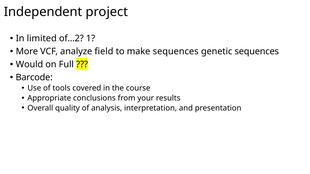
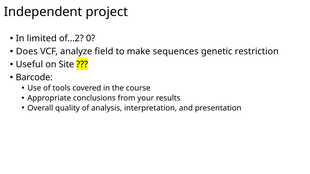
1: 1 -> 0
More: More -> Does
genetic sequences: sequences -> restriction
Would: Would -> Useful
Full: Full -> Site
